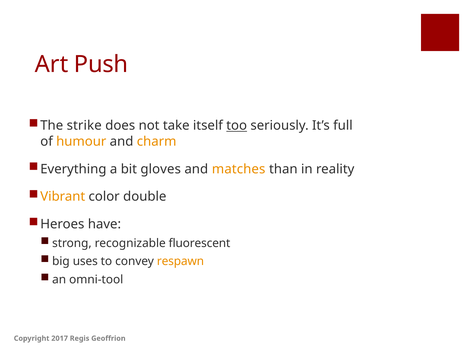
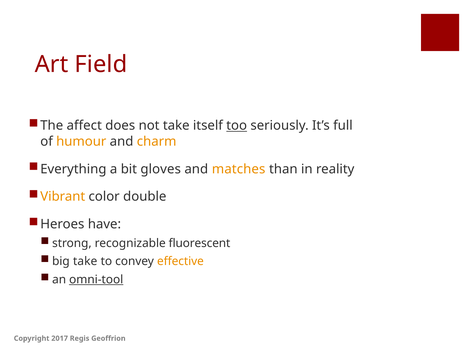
Push: Push -> Field
strike: strike -> affect
big uses: uses -> take
respawn: respawn -> effective
omni-tool underline: none -> present
